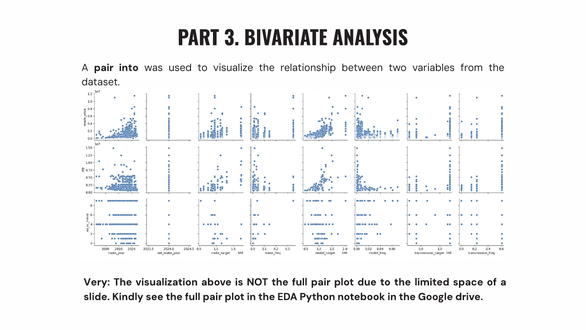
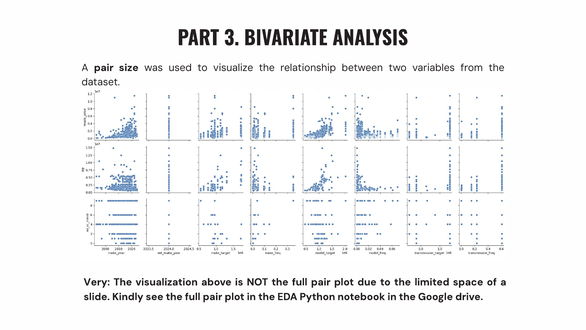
into: into -> size
